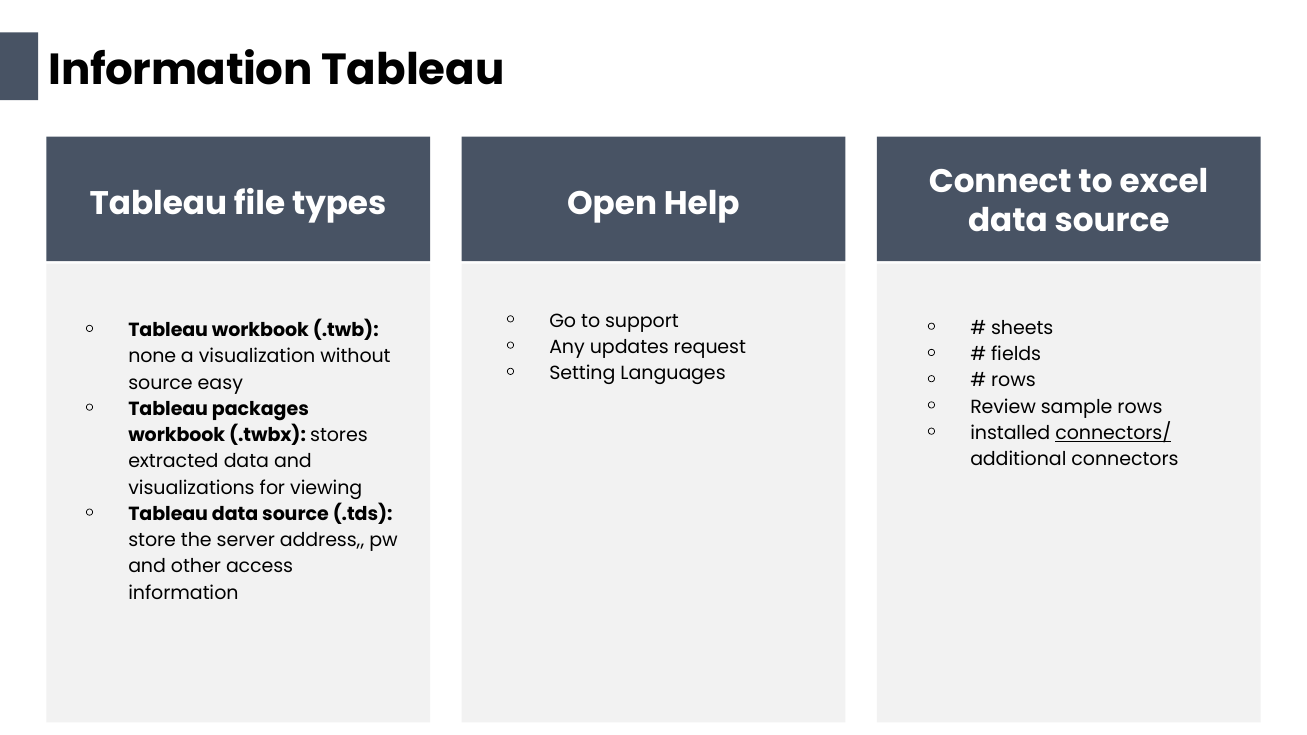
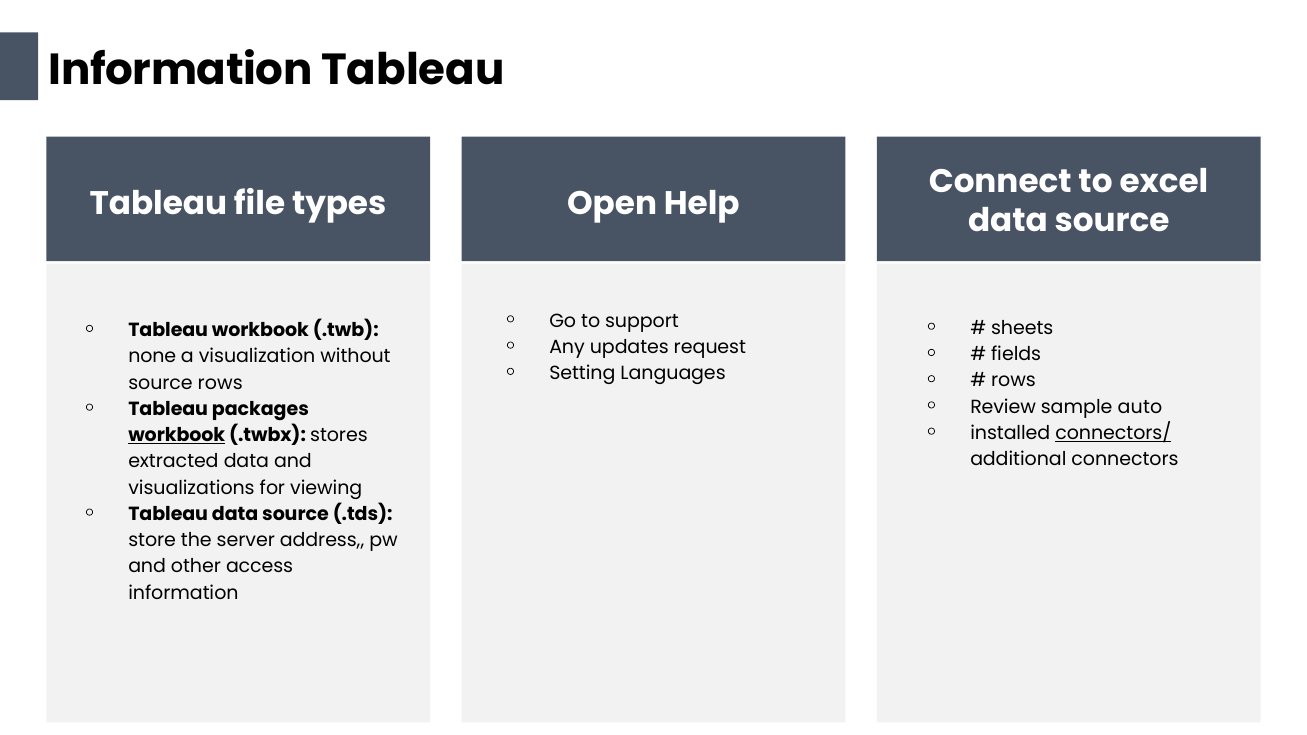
source easy: easy -> rows
sample rows: rows -> auto
workbook at (177, 436) underline: none -> present
